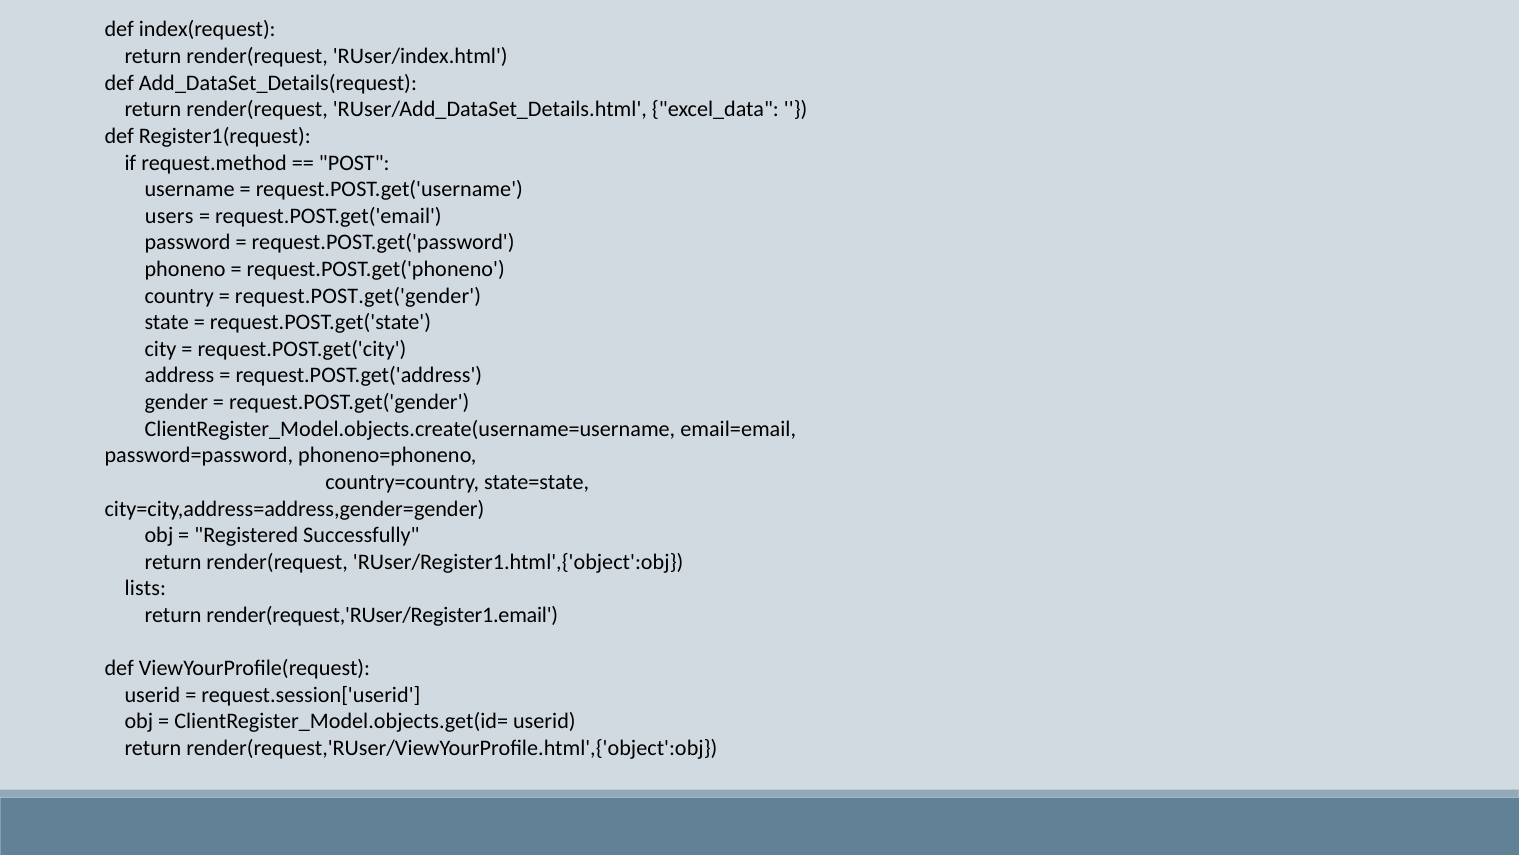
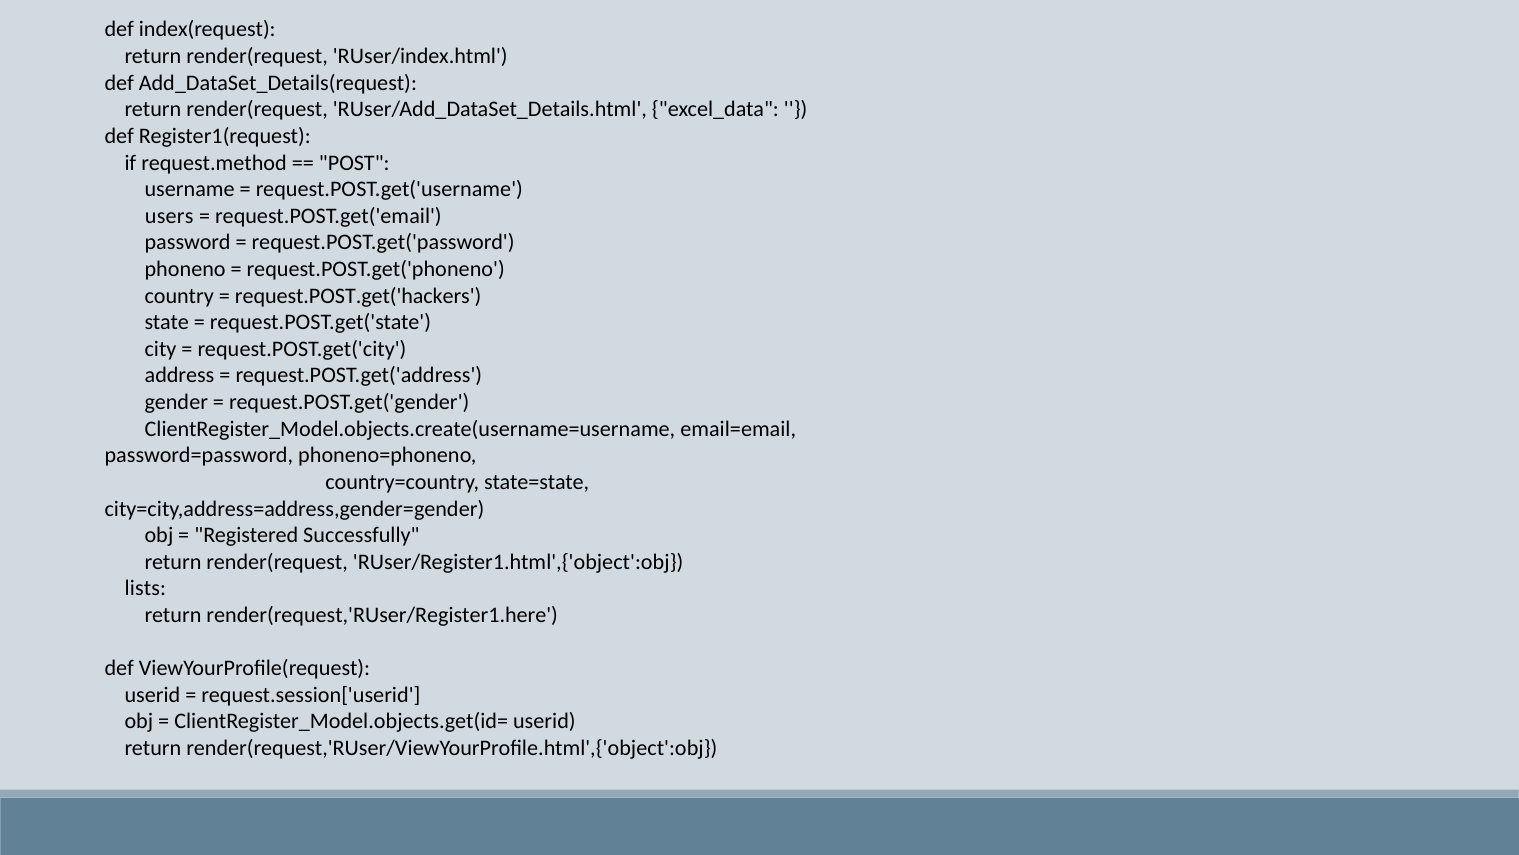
request.POST.get('gender at (358, 296): request.POST.get('gender -> request.POST.get('hackers
render(request,'RUser/Register1.email: render(request,'RUser/Register1.email -> render(request,'RUser/Register1.here
